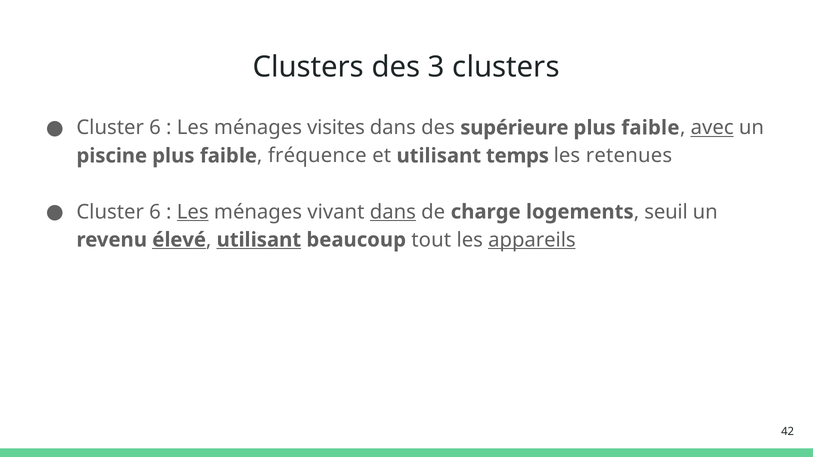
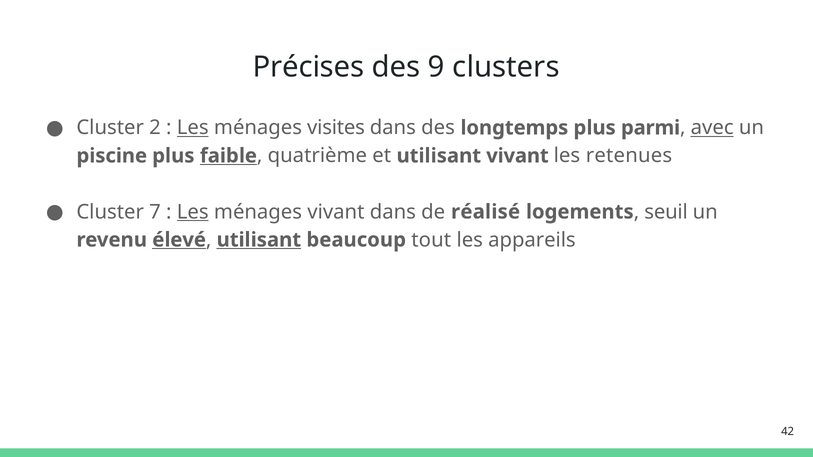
Clusters at (309, 67): Clusters -> Précises
3: 3 -> 9
6 at (155, 128): 6 -> 2
Les at (193, 128) underline: none -> present
supérieure: supérieure -> longtemps
faible at (650, 128): faible -> parmi
faible at (228, 156) underline: none -> present
fréquence: fréquence -> quatrième
utilisant temps: temps -> vivant
6 at (155, 212): 6 -> 7
dans at (393, 212) underline: present -> none
charge: charge -> réalisé
appareils underline: present -> none
